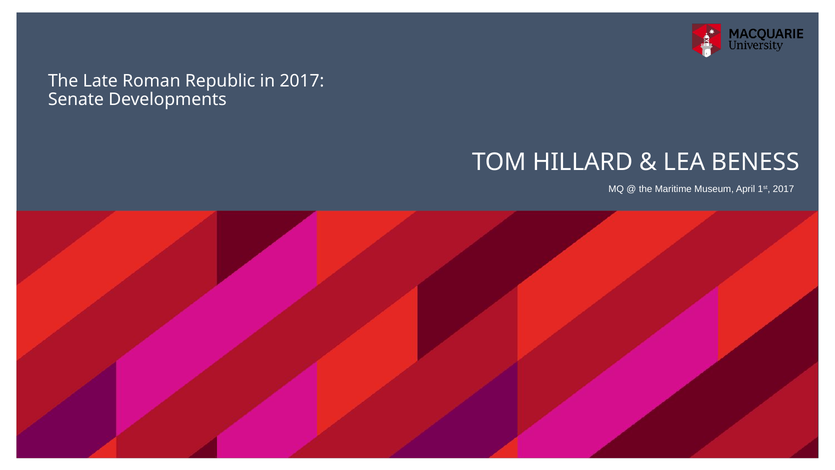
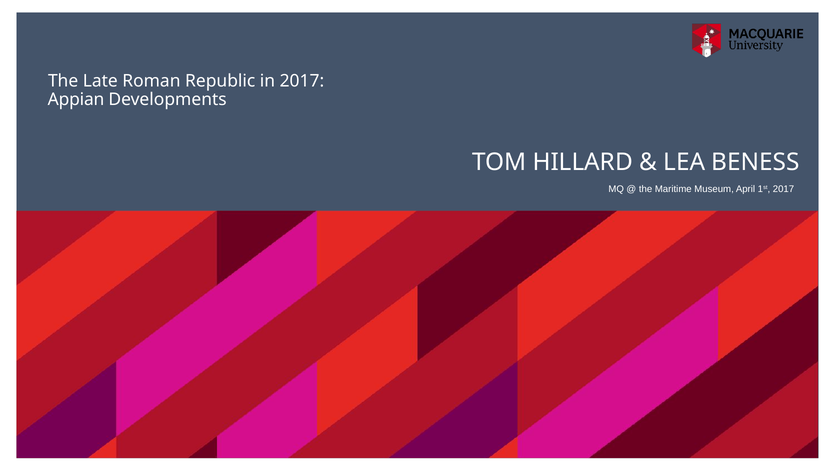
Senate: Senate -> Appian
